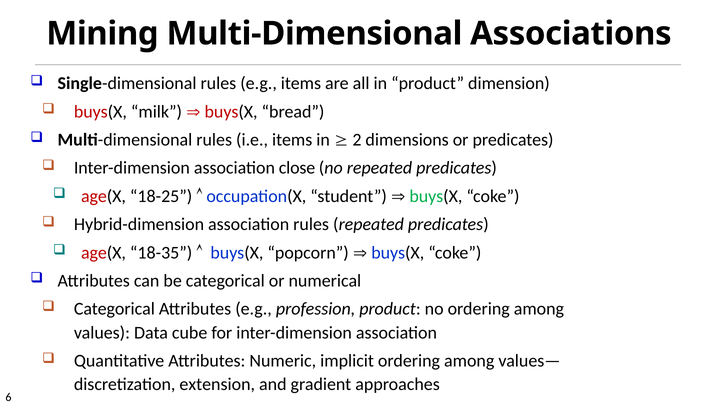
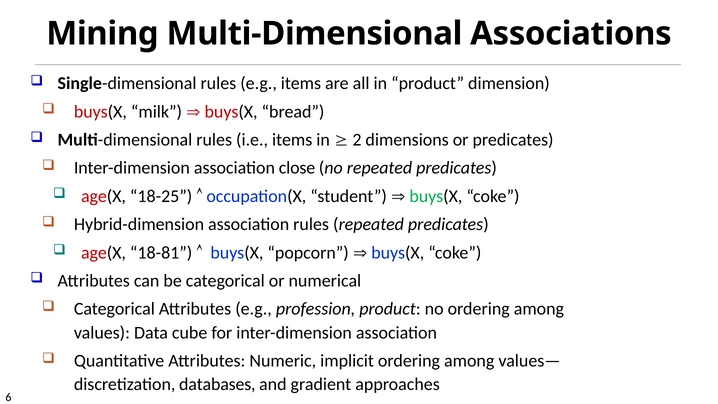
18-35: 18-35 -> 18-81
extension: extension -> databases
